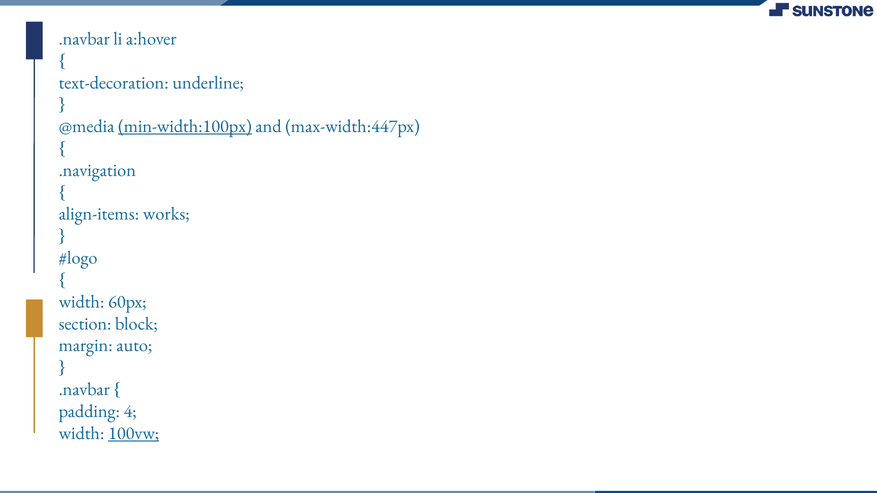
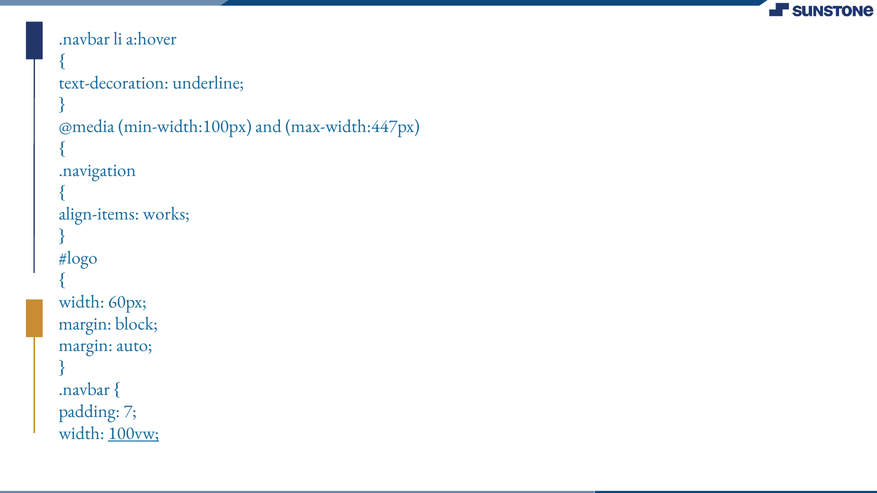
min-width:100px underline: present -> none
section at (85, 324): section -> margin
4: 4 -> 7
